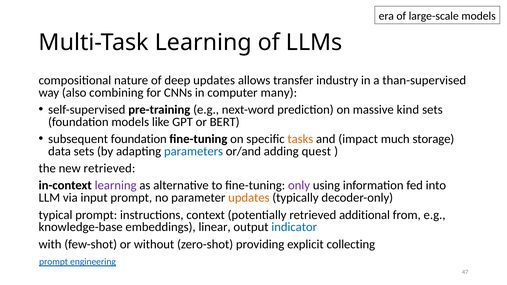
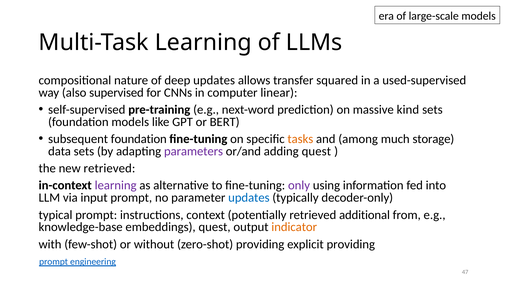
industry: industry -> squared
than-supervised: than-supervised -> used-supervised
combining: combining -> supervised
many: many -> linear
impact: impact -> among
parameters colour: blue -> purple
updates at (249, 198) colour: orange -> blue
embeddings linear: linear -> quest
indicator colour: blue -> orange
explicit collecting: collecting -> providing
